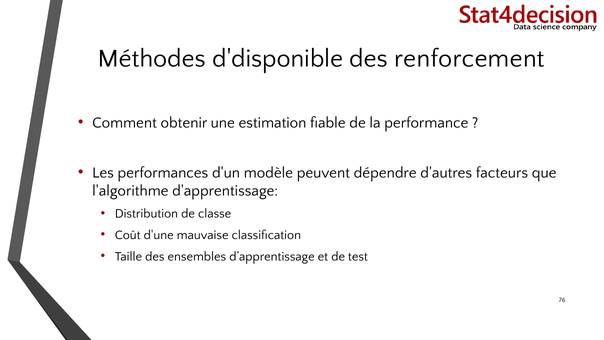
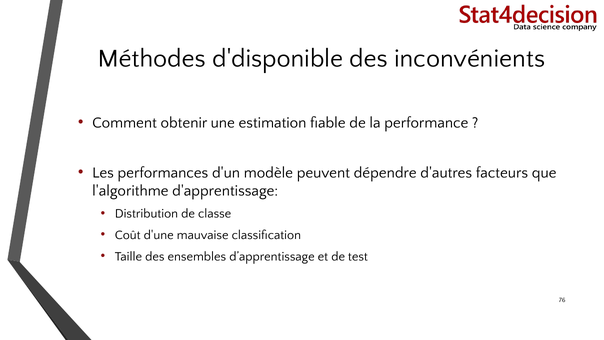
renforcement: renforcement -> inconvénients
